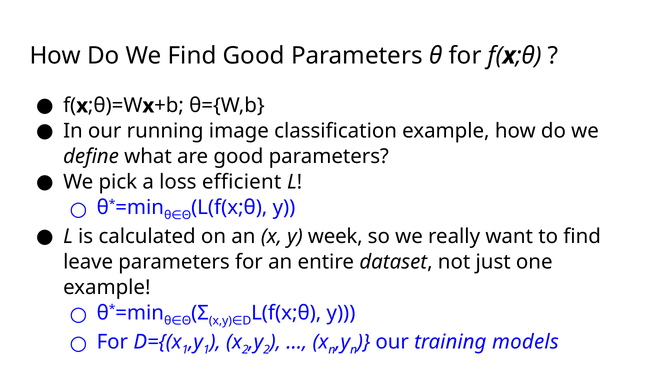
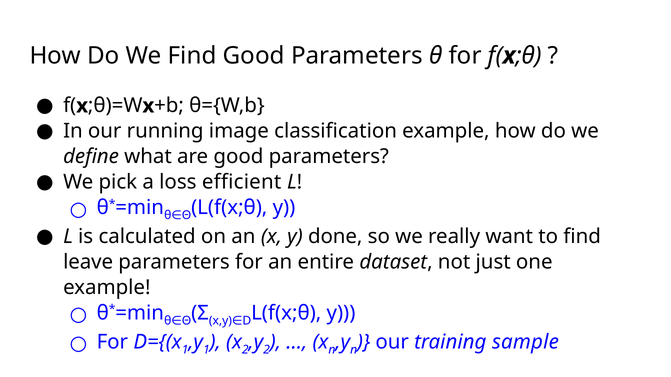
week: week -> done
models: models -> sample
